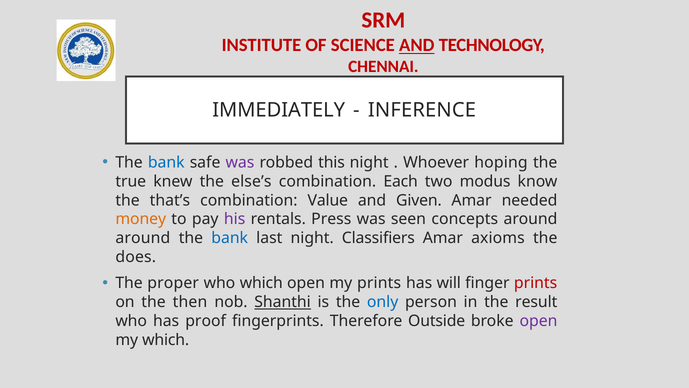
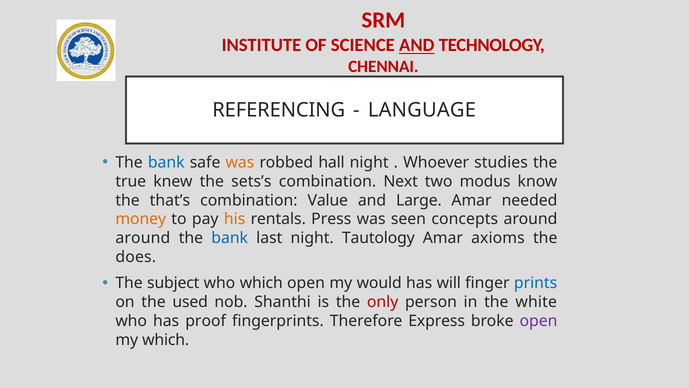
IMMEDIATELY: IMMEDIATELY -> REFERENCING
INFERENCE: INFERENCE -> LANGUAGE
was at (240, 162) colour: purple -> orange
this: this -> hall
hoping: hoping -> studies
else’s: else’s -> sets’s
Each: Each -> Next
Given: Given -> Large
his colour: purple -> orange
Classifiers: Classifiers -> Tautology
proper: proper -> subject
my prints: prints -> would
prints at (536, 283) colour: red -> blue
then: then -> used
Shanthi underline: present -> none
only colour: blue -> red
result: result -> white
Outside: Outside -> Express
